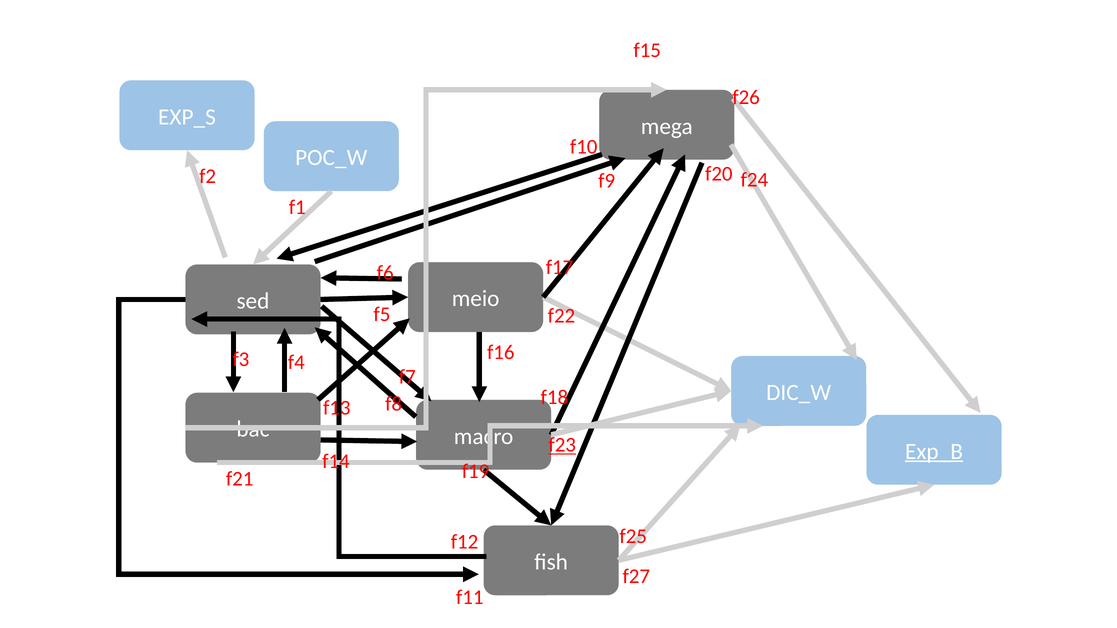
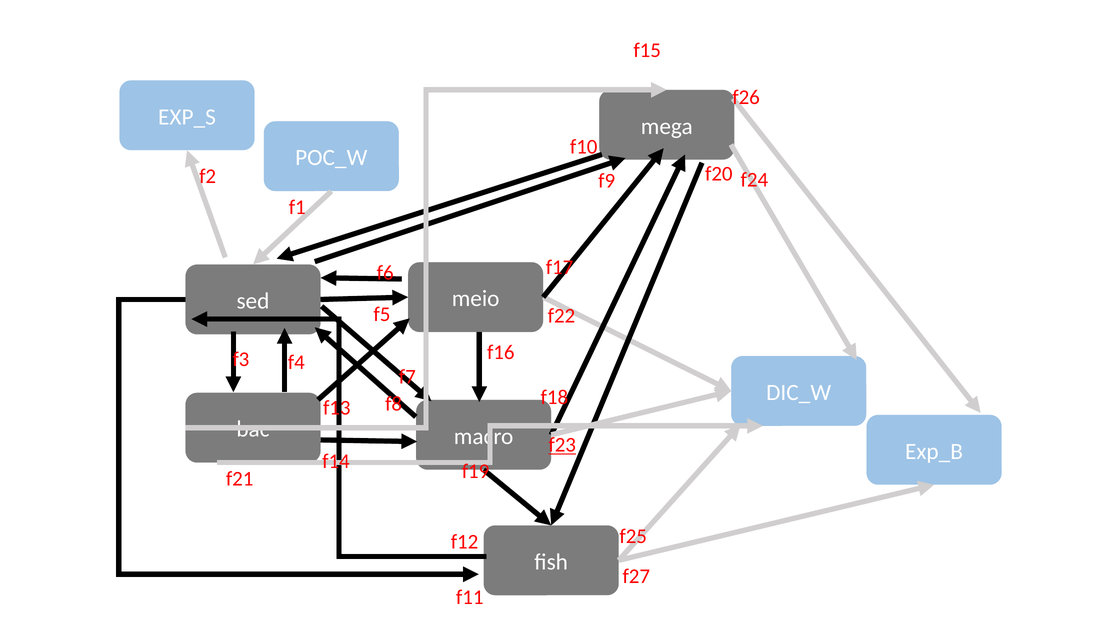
Exp_B underline: present -> none
